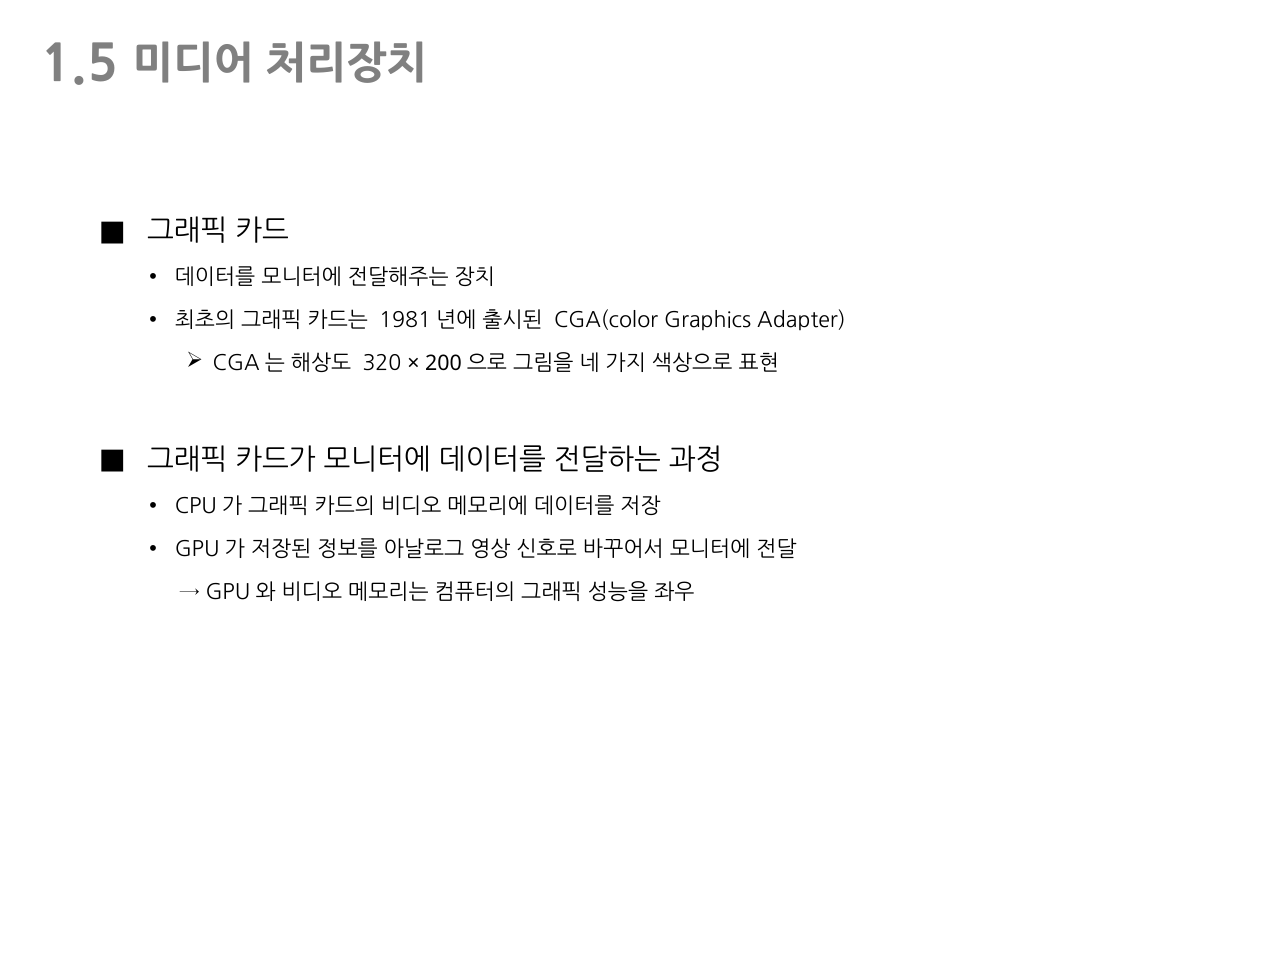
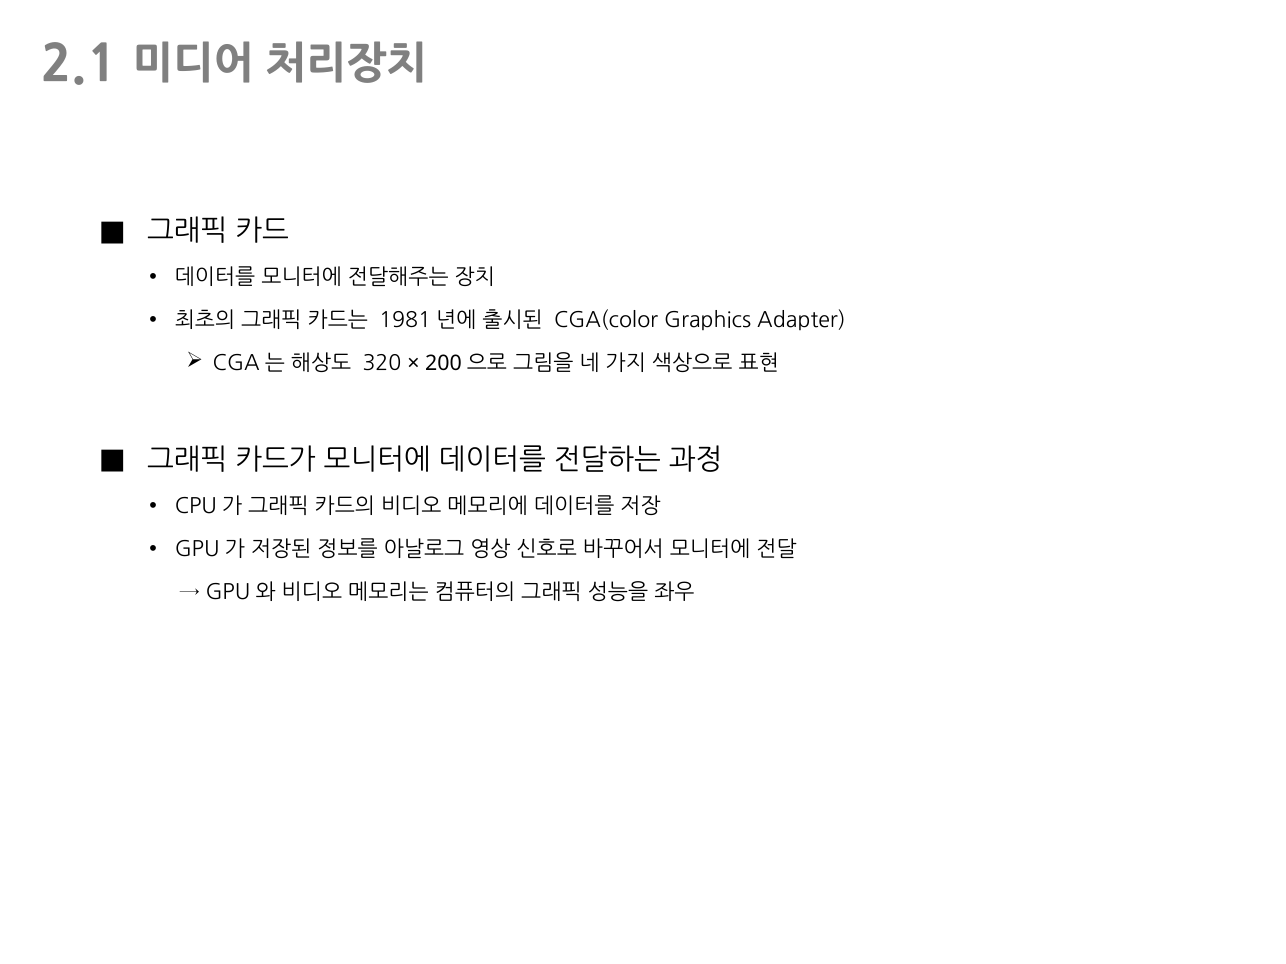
1.5: 1.5 -> 2.1
